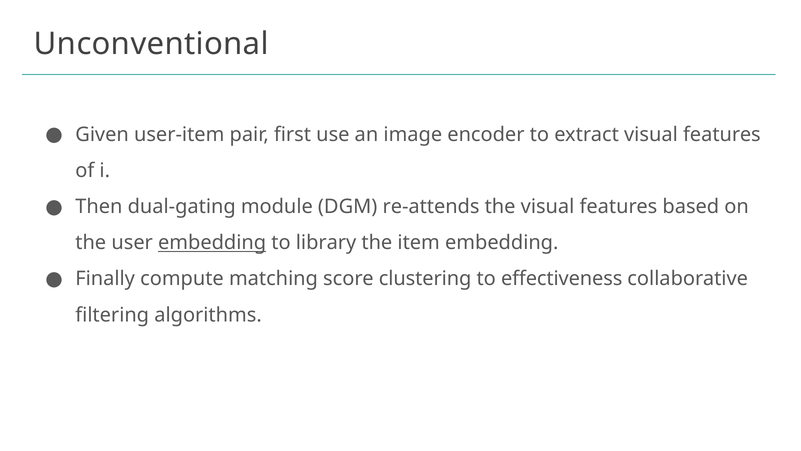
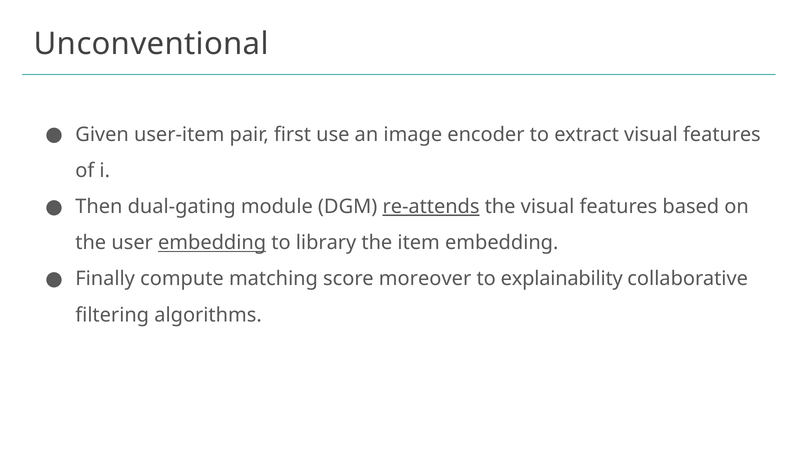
re-attends underline: none -> present
clustering: clustering -> moreover
effectiveness: effectiveness -> explainability
